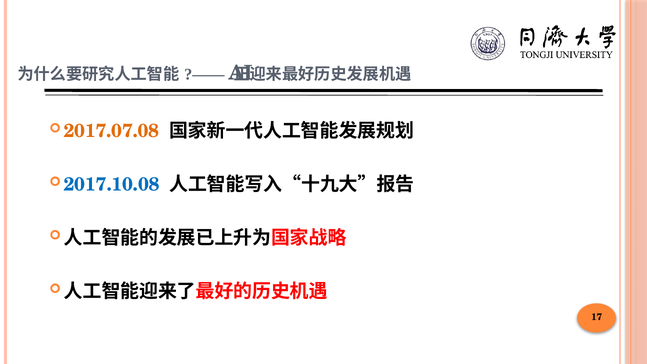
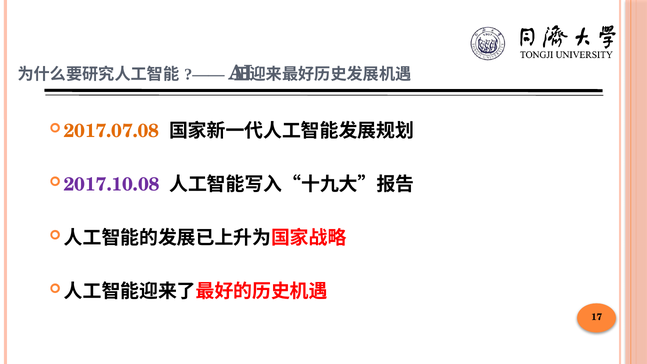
2017.10.08 colour: blue -> purple
